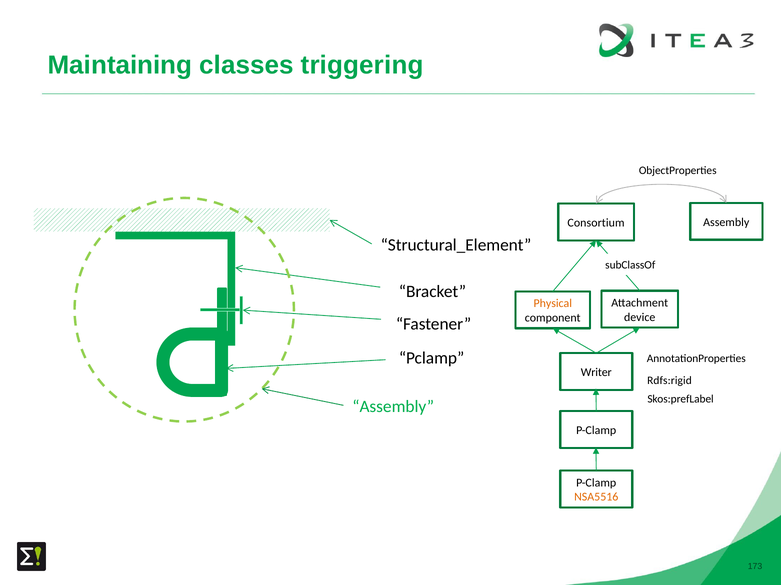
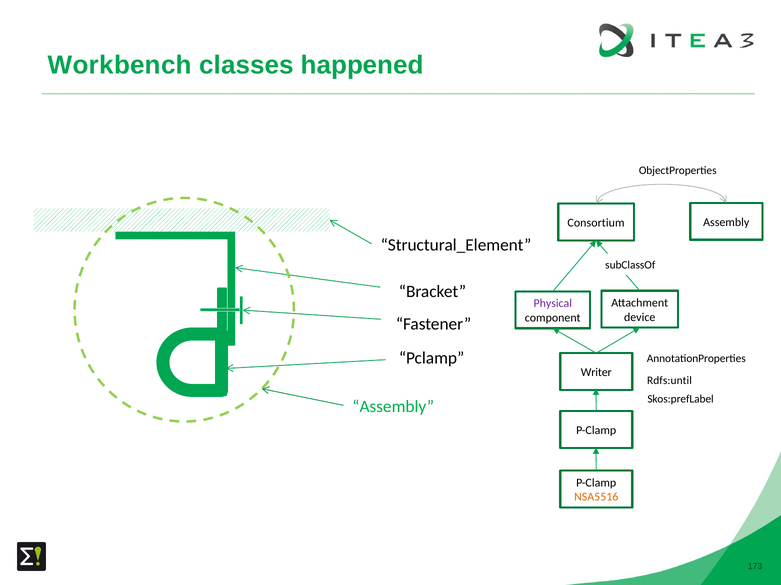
Maintaining: Maintaining -> Workbench
triggering: triggering -> happened
Physical colour: orange -> purple
Rdfs:rigid: Rdfs:rigid -> Rdfs:until
